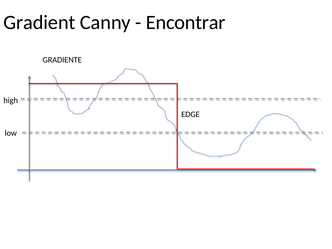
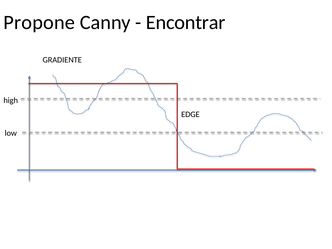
Gradient: Gradient -> Propone
